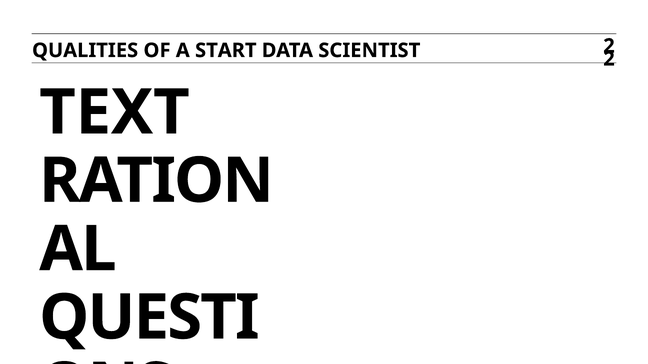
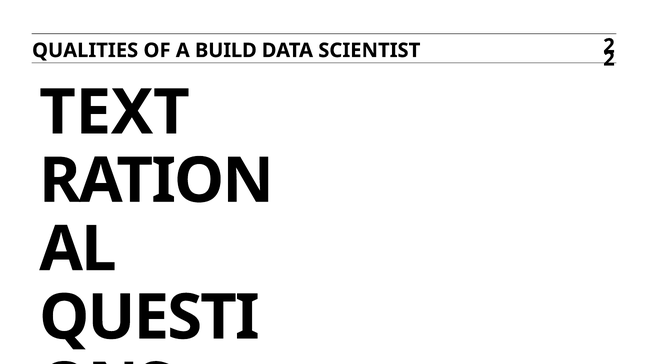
START: START -> BUILD
